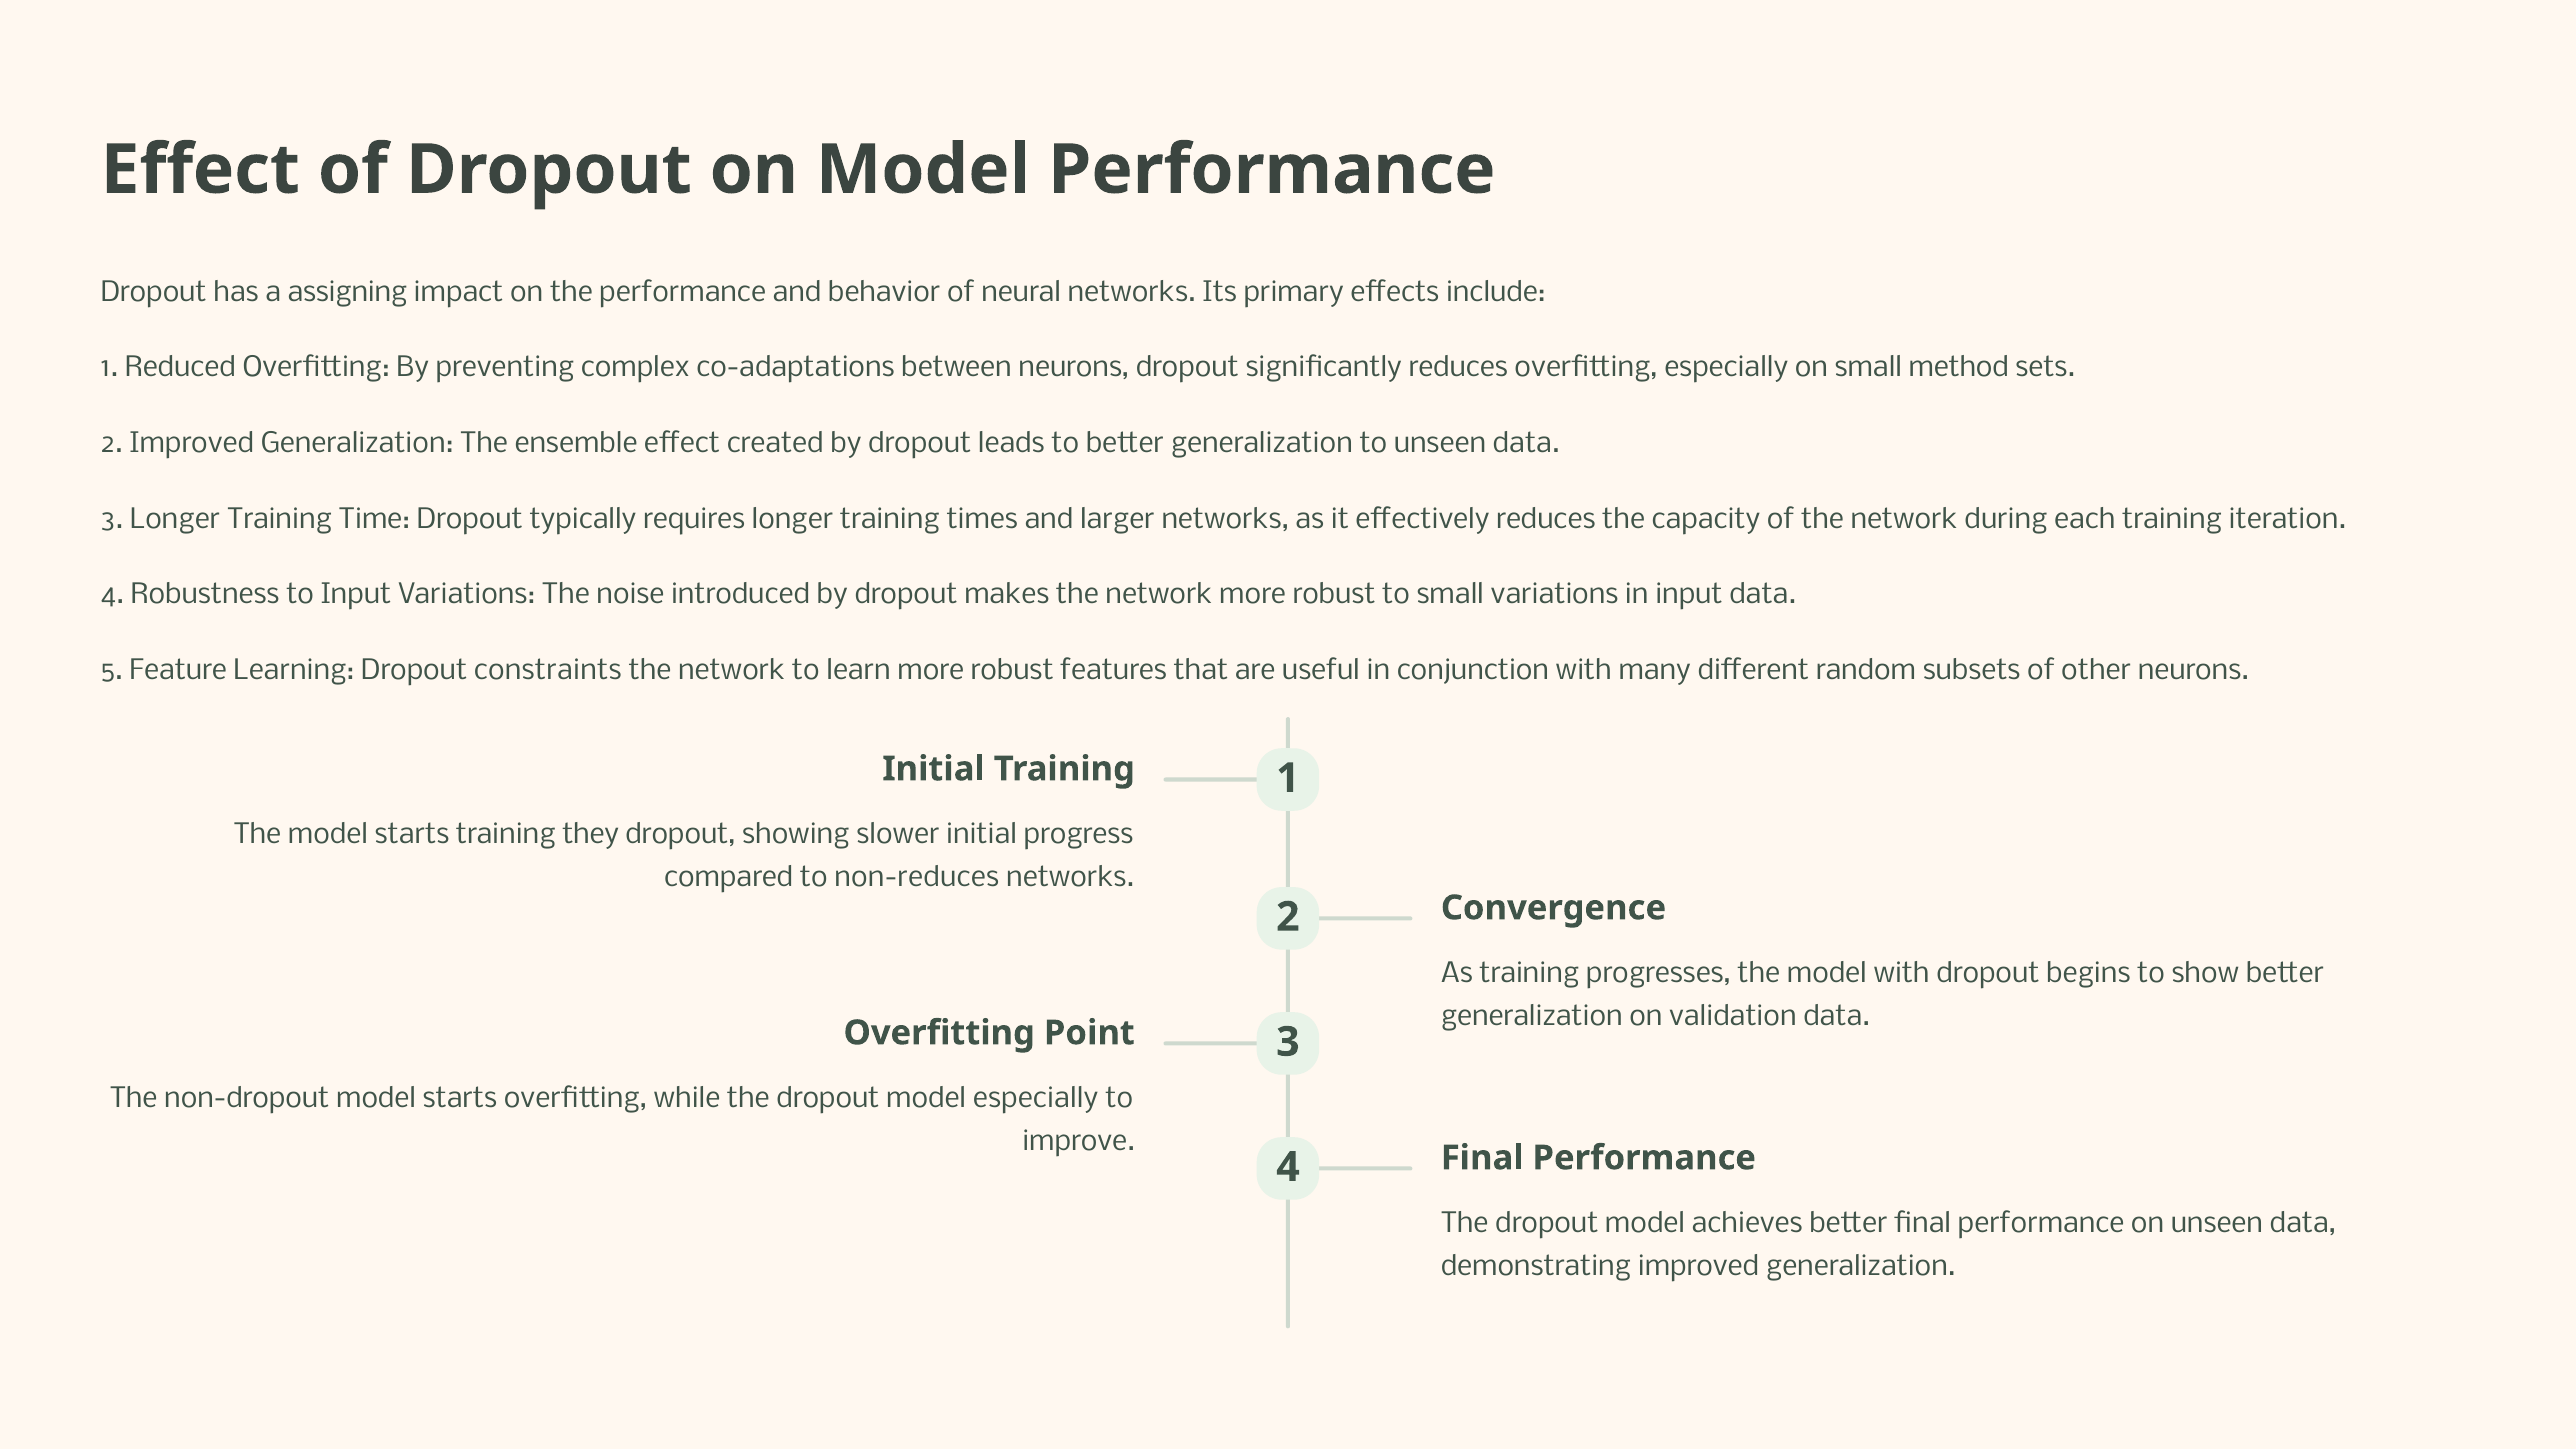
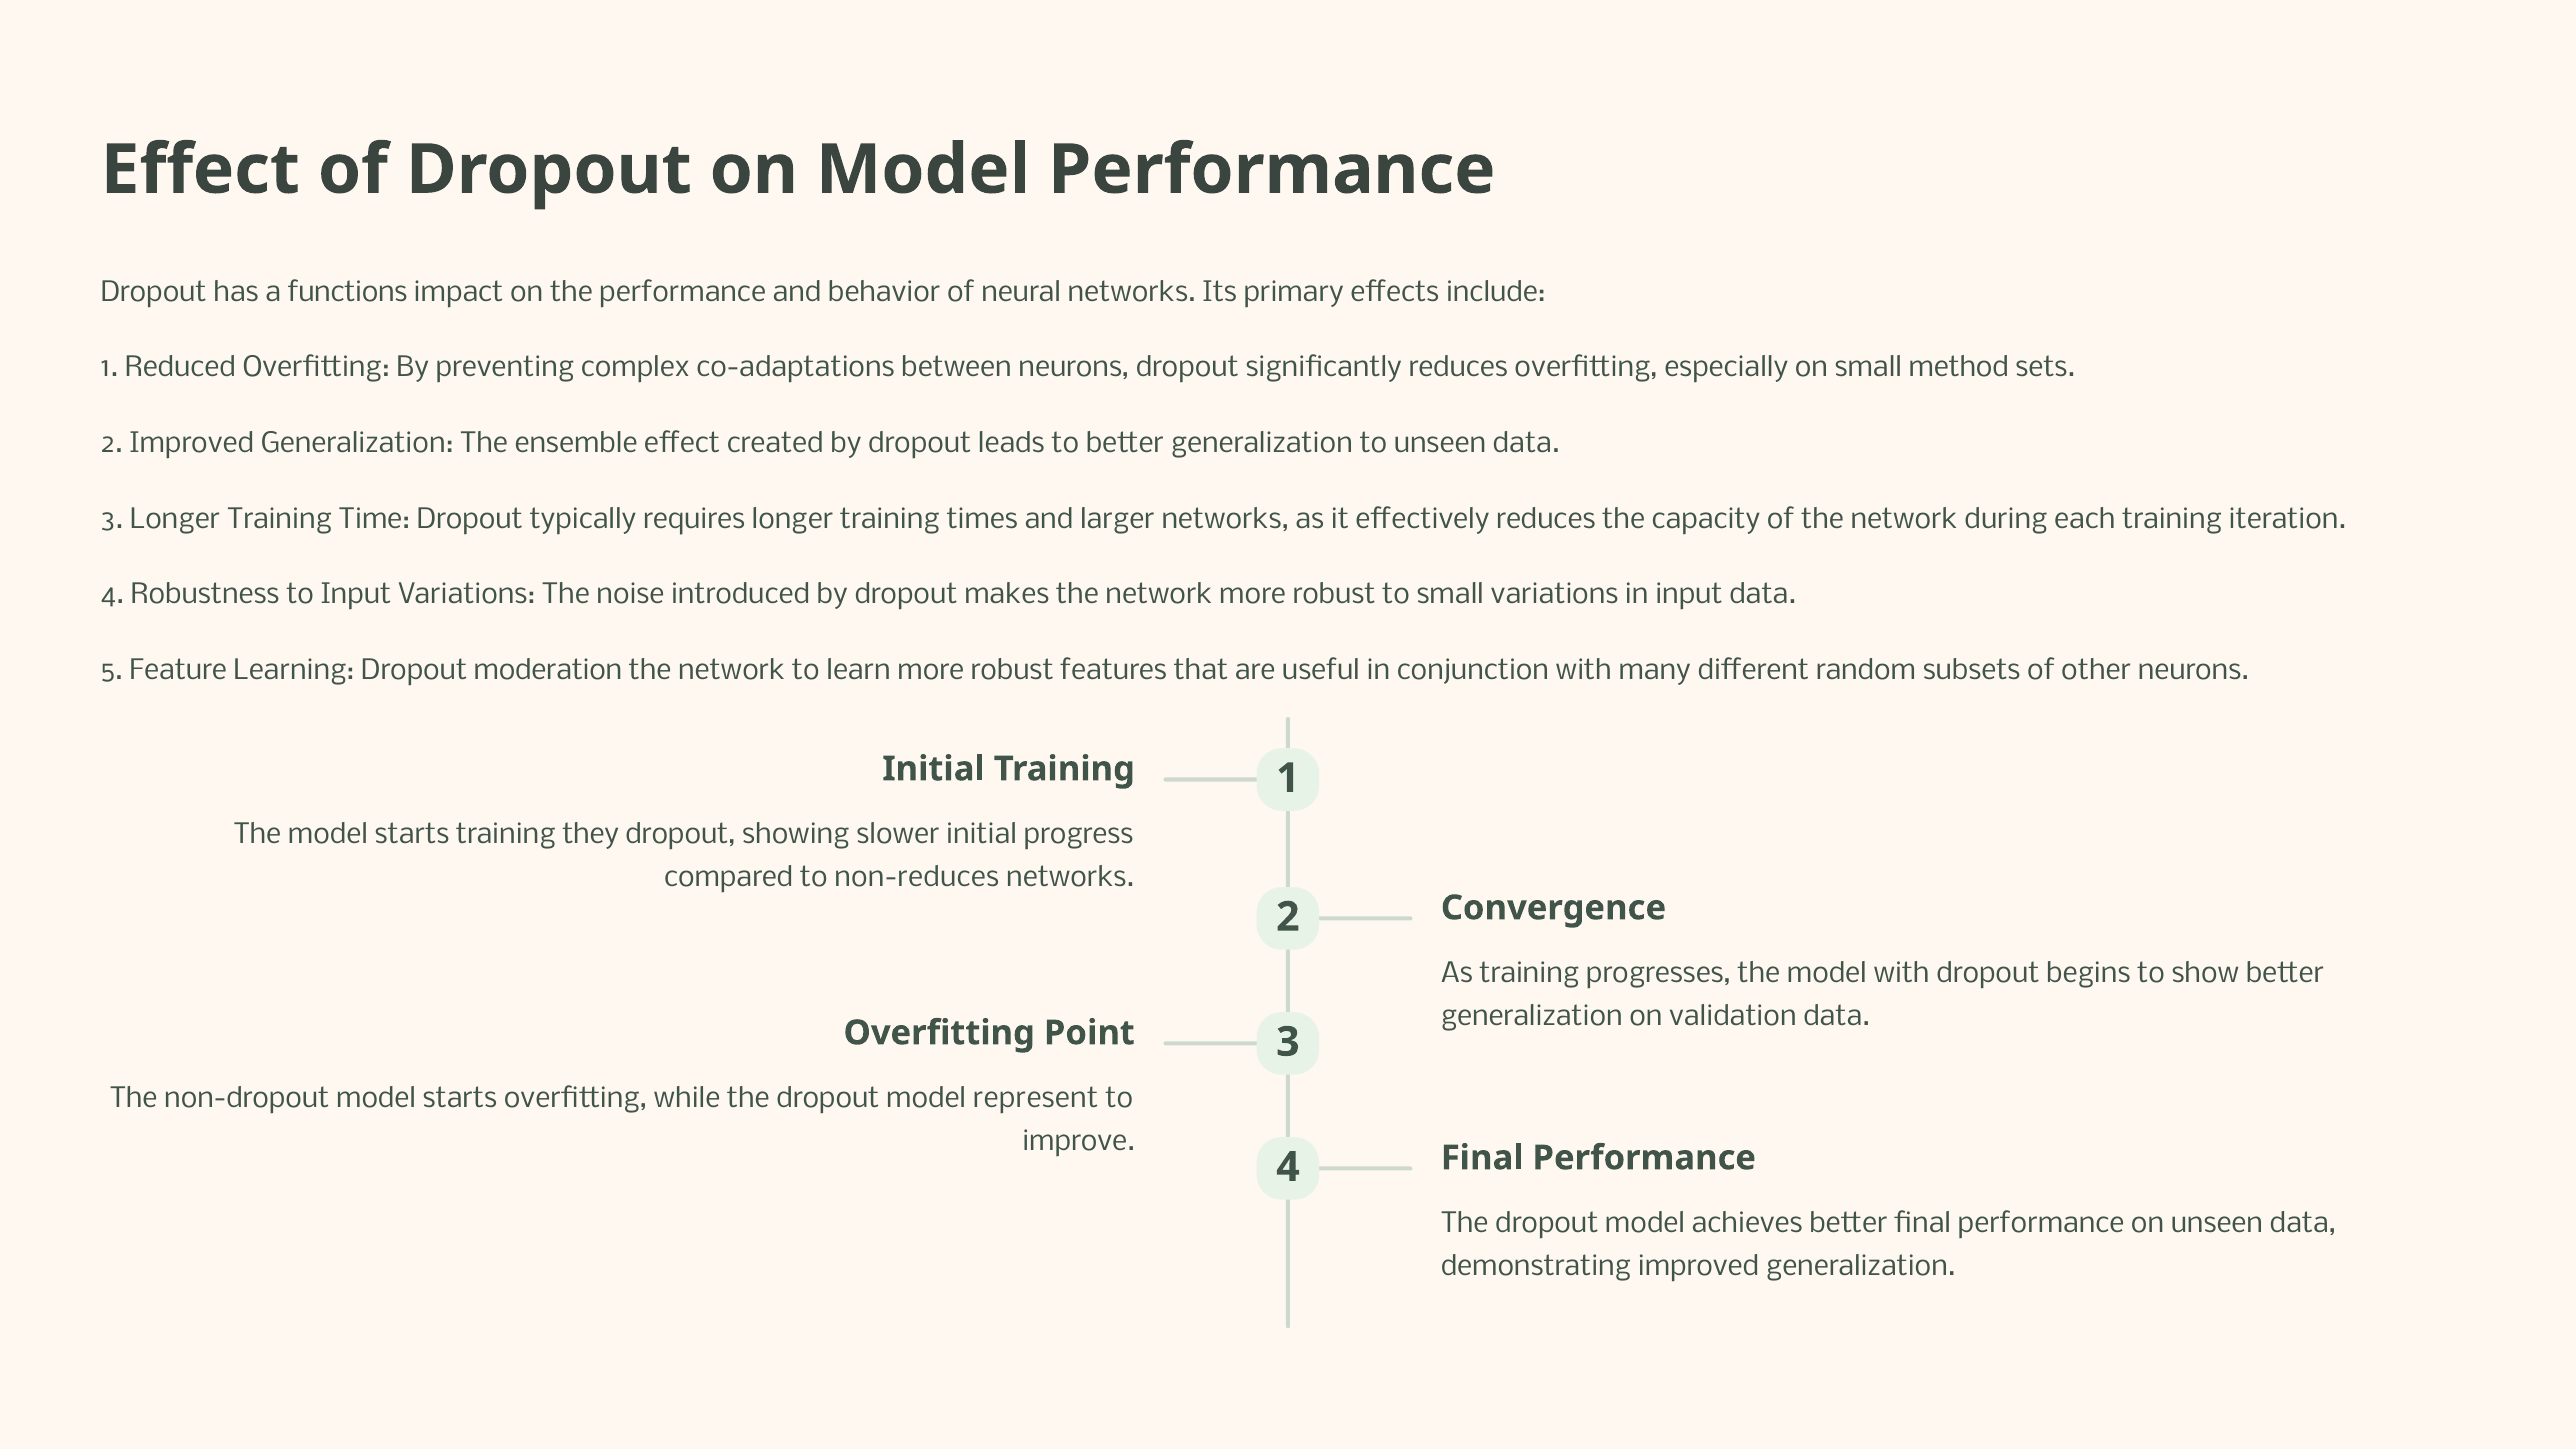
assigning: assigning -> functions
constraints: constraints -> moderation
model especially: especially -> represent
